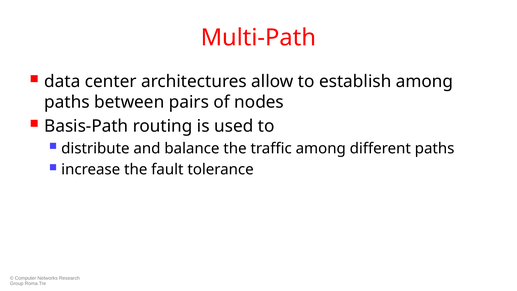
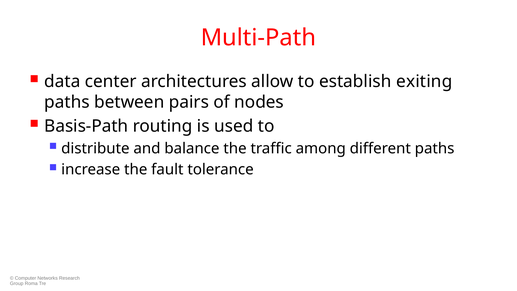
establish among: among -> exiting
